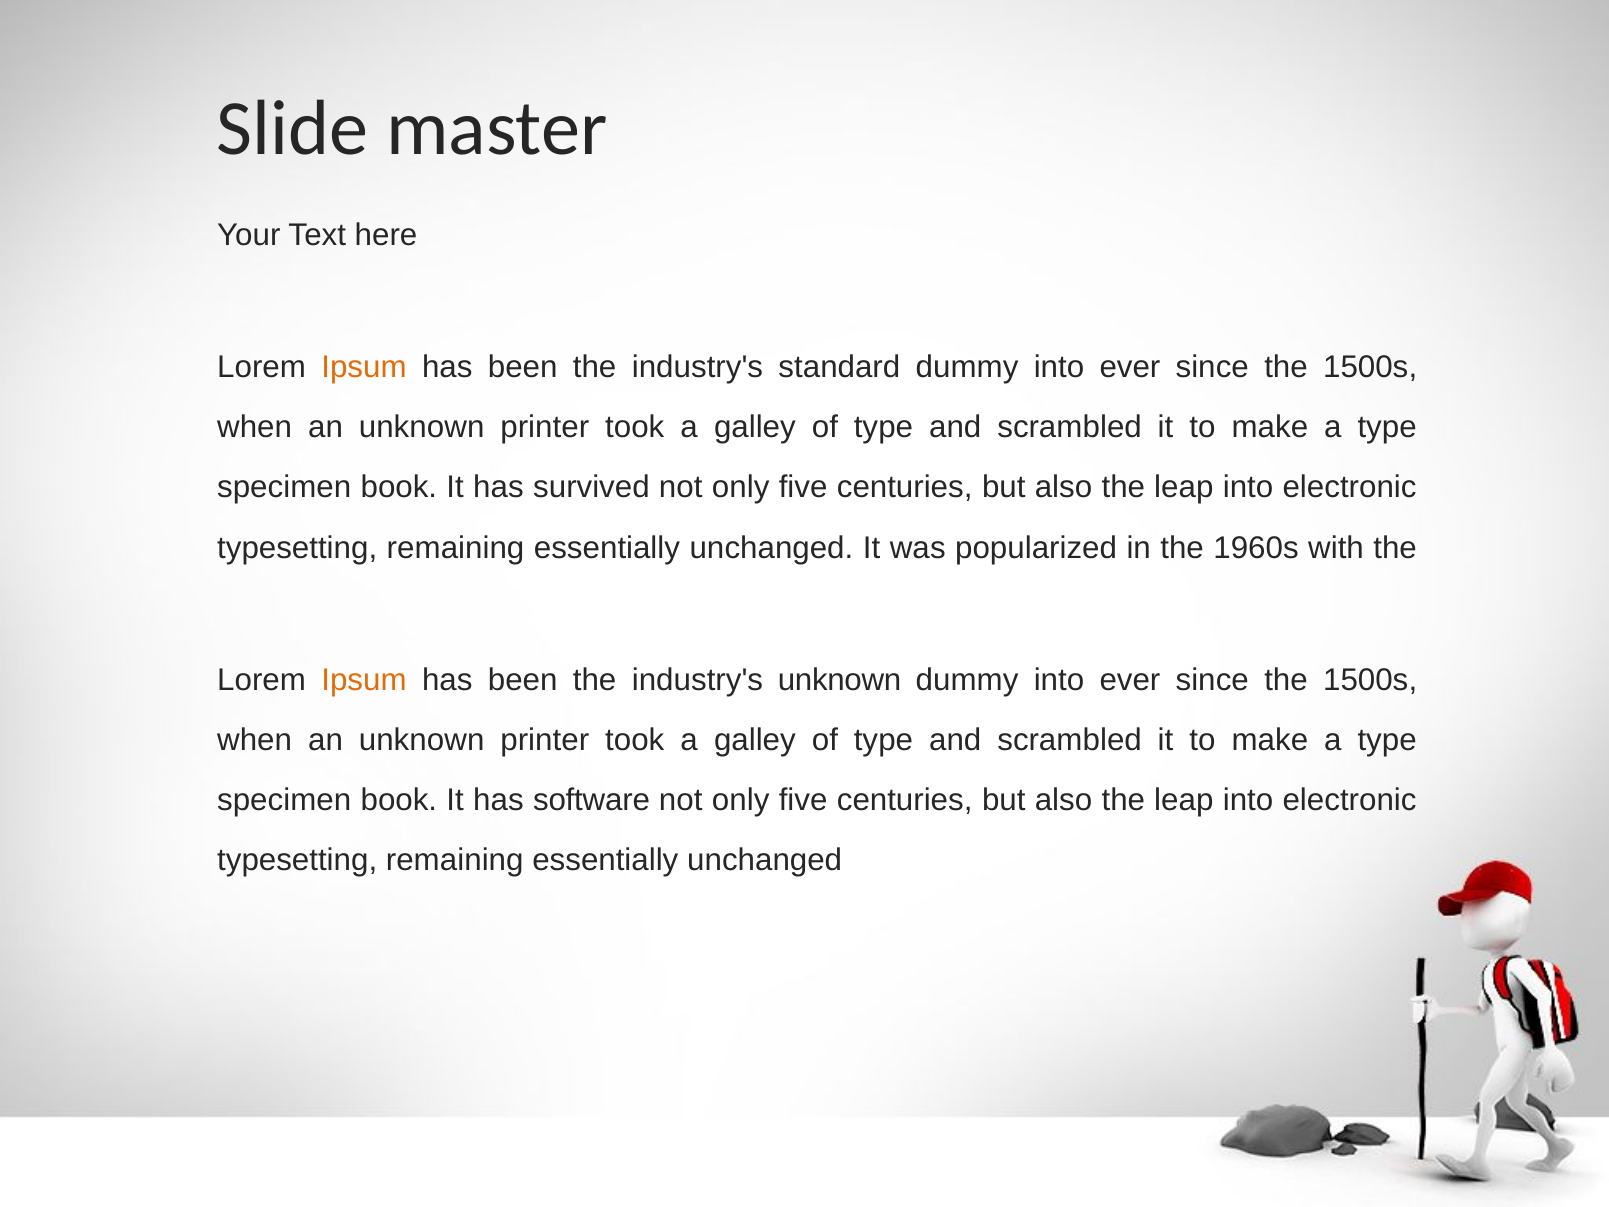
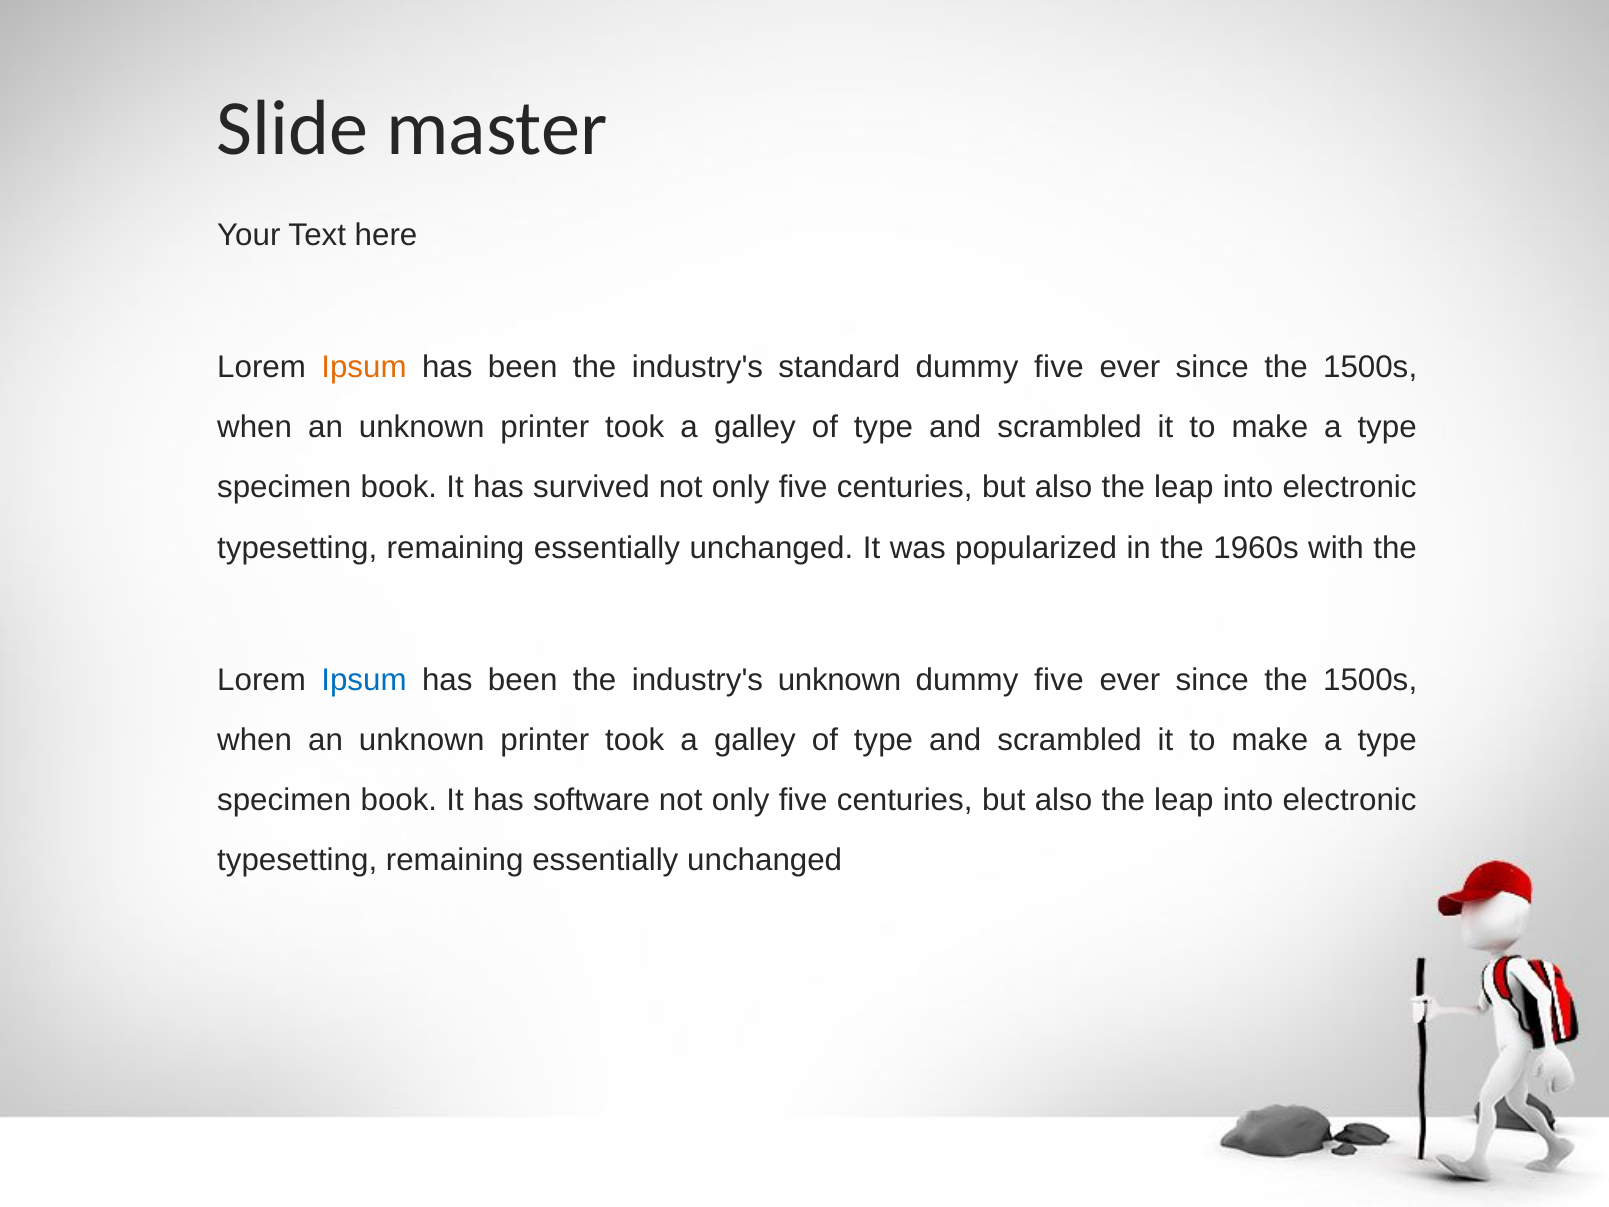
standard dummy into: into -> five
Ipsum at (364, 680) colour: orange -> blue
into at (1059, 680): into -> five
